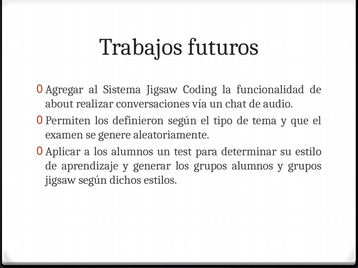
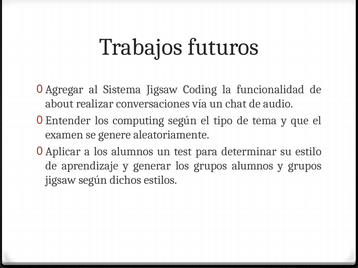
Permiten: Permiten -> Entender
definieron: definieron -> computing
